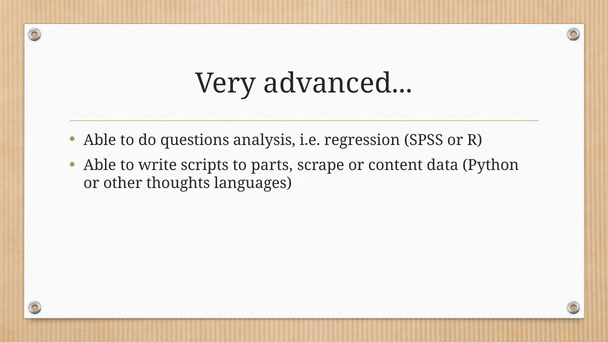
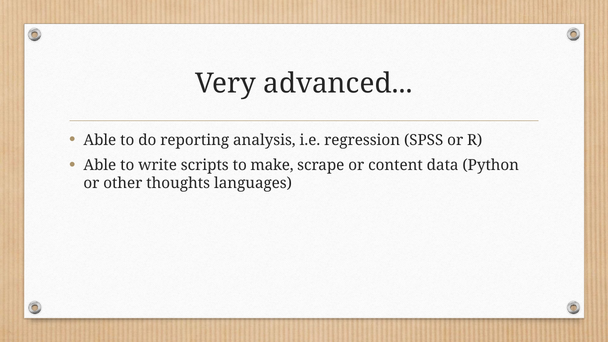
questions: questions -> reporting
parts: parts -> make
